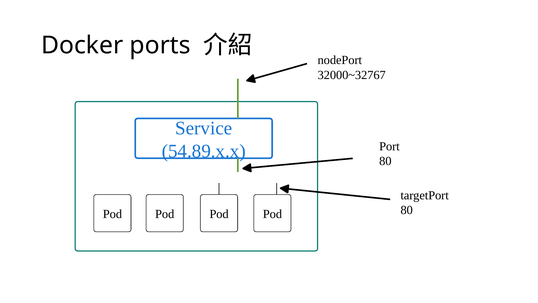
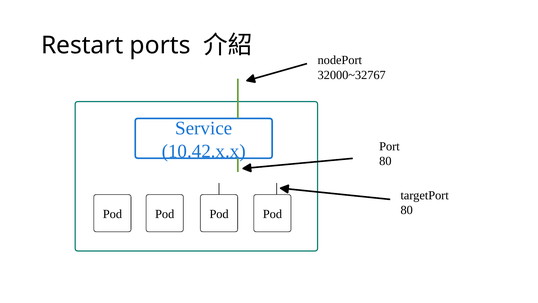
Docker: Docker -> Restart
54.89.x.x: 54.89.x.x -> 10.42.x.x
